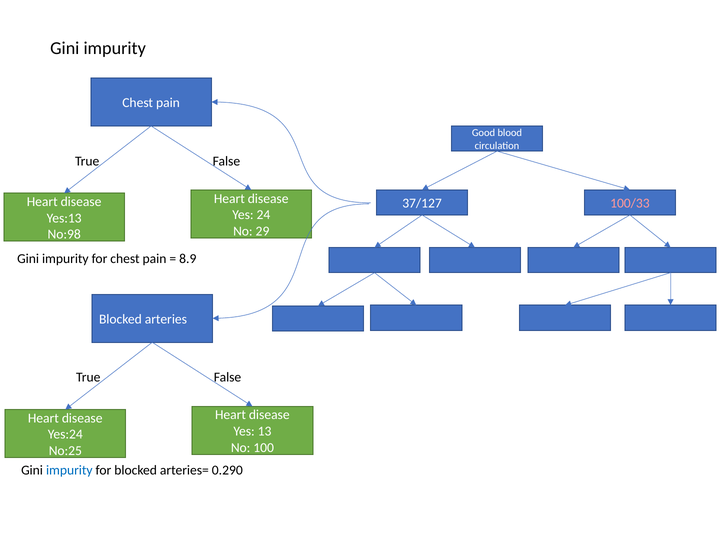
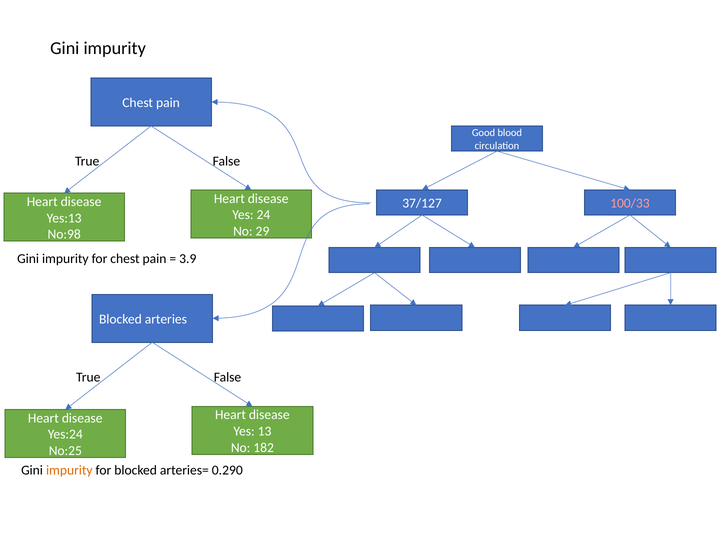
8.9: 8.9 -> 3.9
100: 100 -> 182
impurity at (69, 470) colour: blue -> orange
